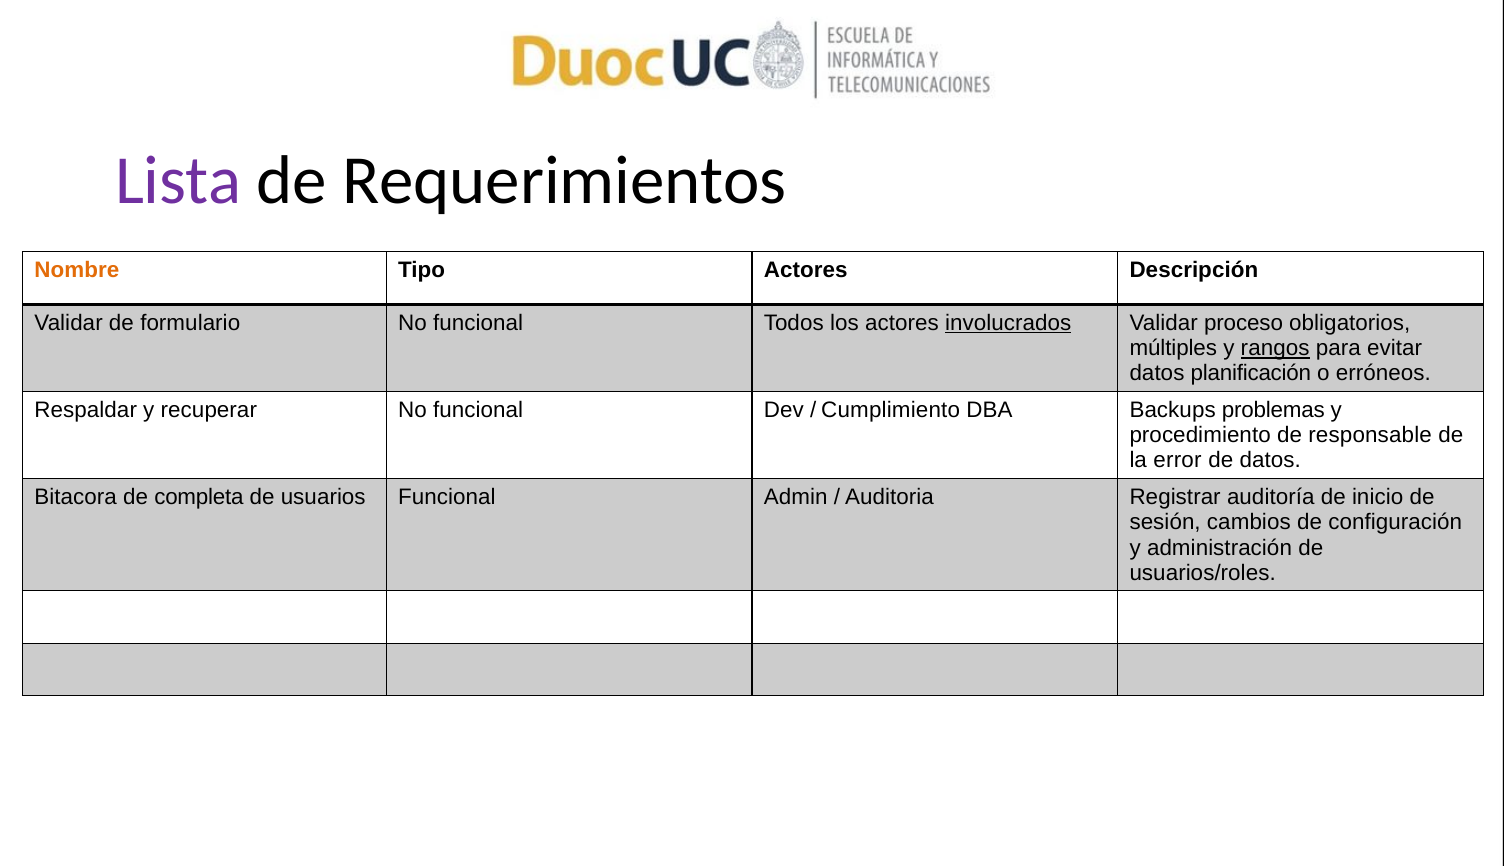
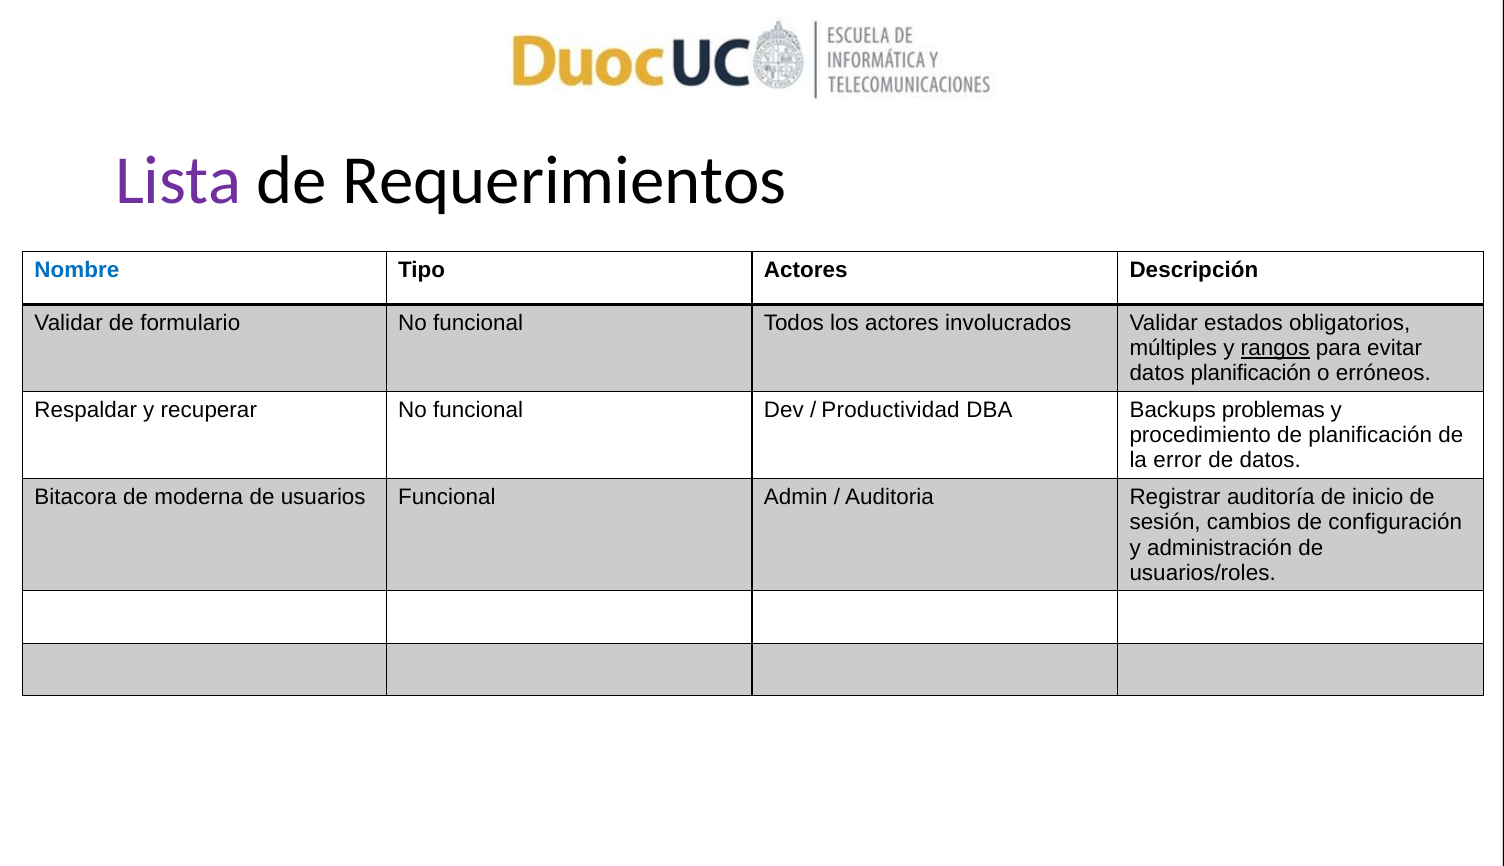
Nombre colour: orange -> blue
involucrados underline: present -> none
proceso: proceso -> estados
Cumplimiento: Cumplimiento -> Productividad
de responsable: responsable -> planificación
completa: completa -> moderna
